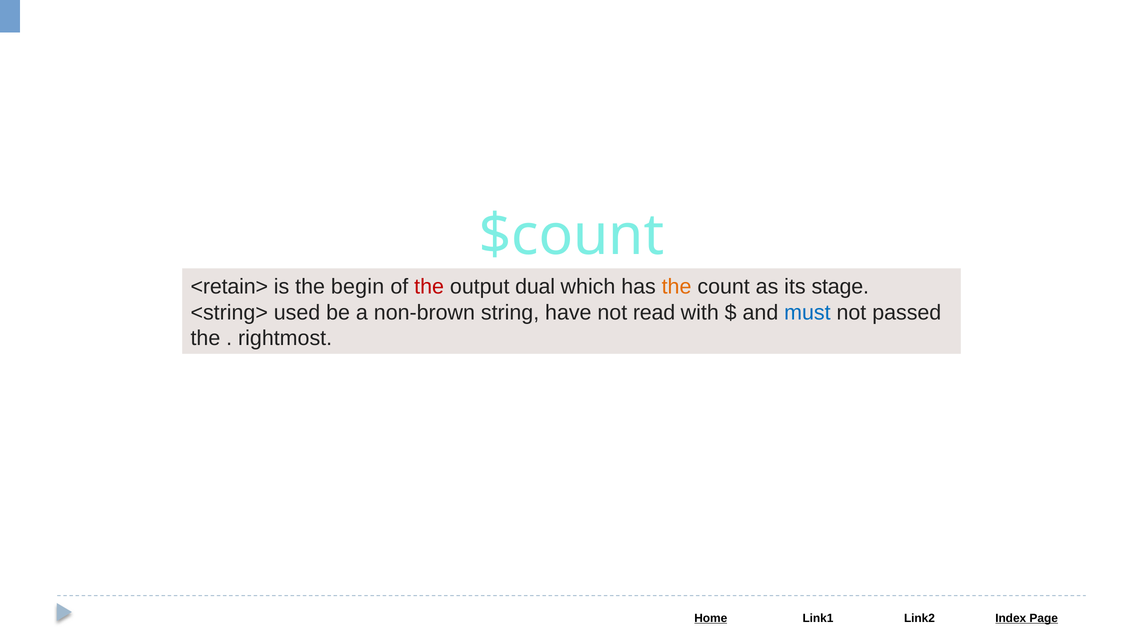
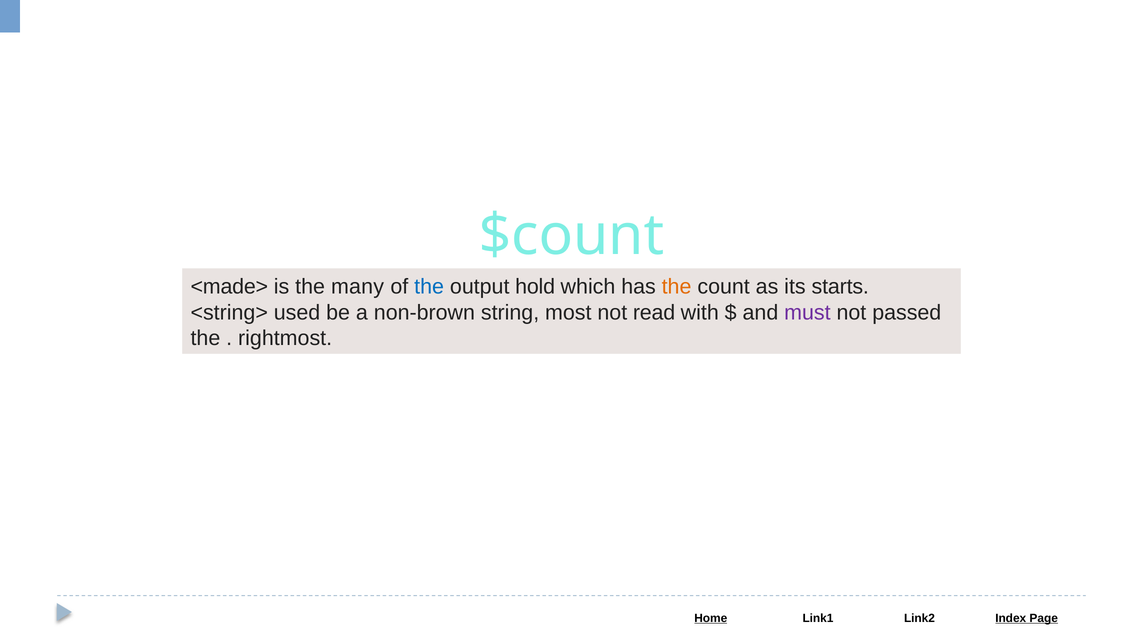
<retain>: <retain> -> <made>
begin: begin -> many
the at (429, 287) colour: red -> blue
dual: dual -> hold
stage: stage -> starts
have: have -> most
must colour: blue -> purple
